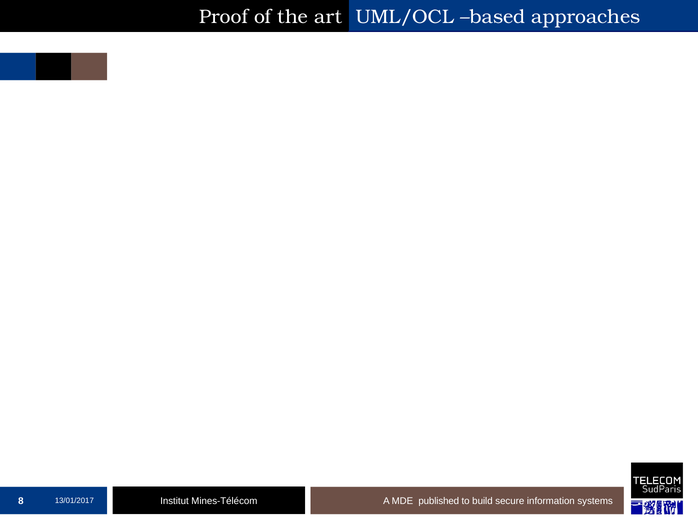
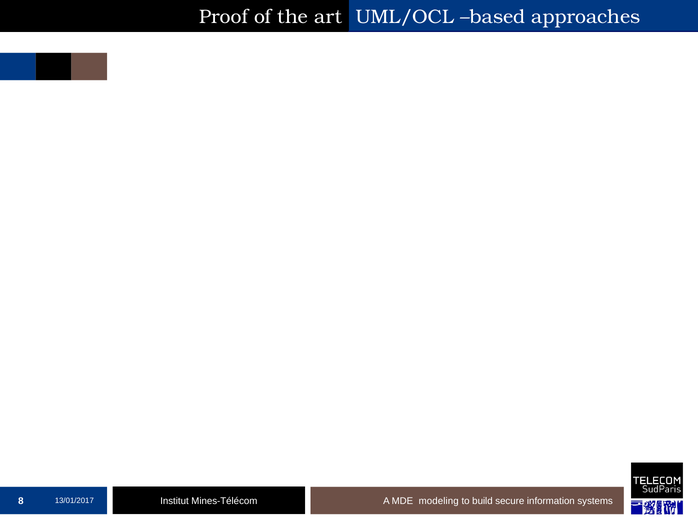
published: published -> modeling
